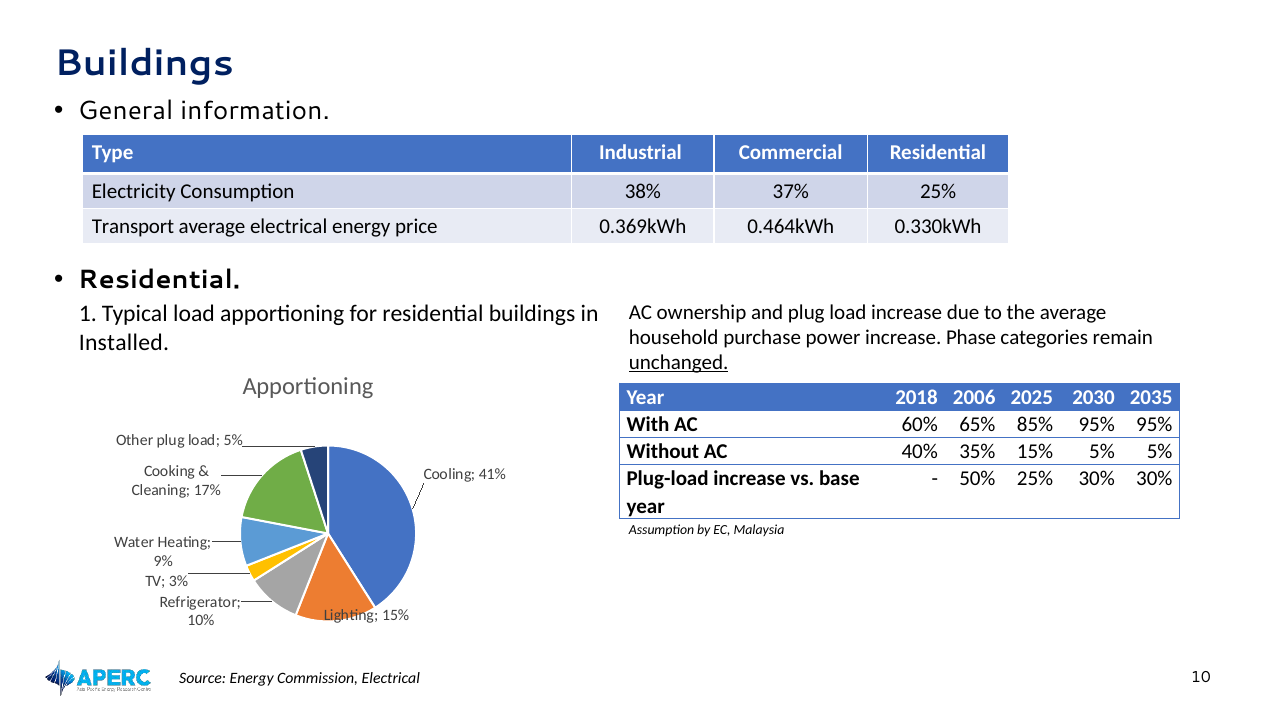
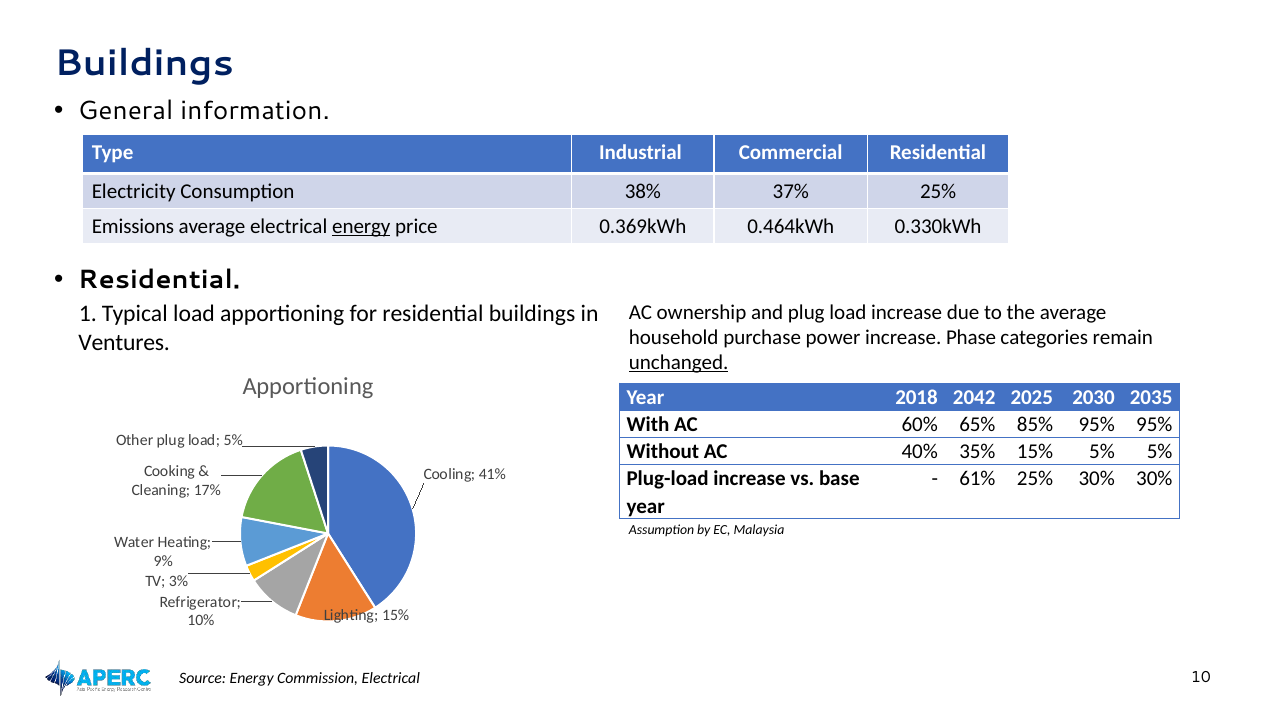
Transport: Transport -> Emissions
energy at (361, 227) underline: none -> present
Installed: Installed -> Ventures
2006: 2006 -> 2042
50%: 50% -> 61%
